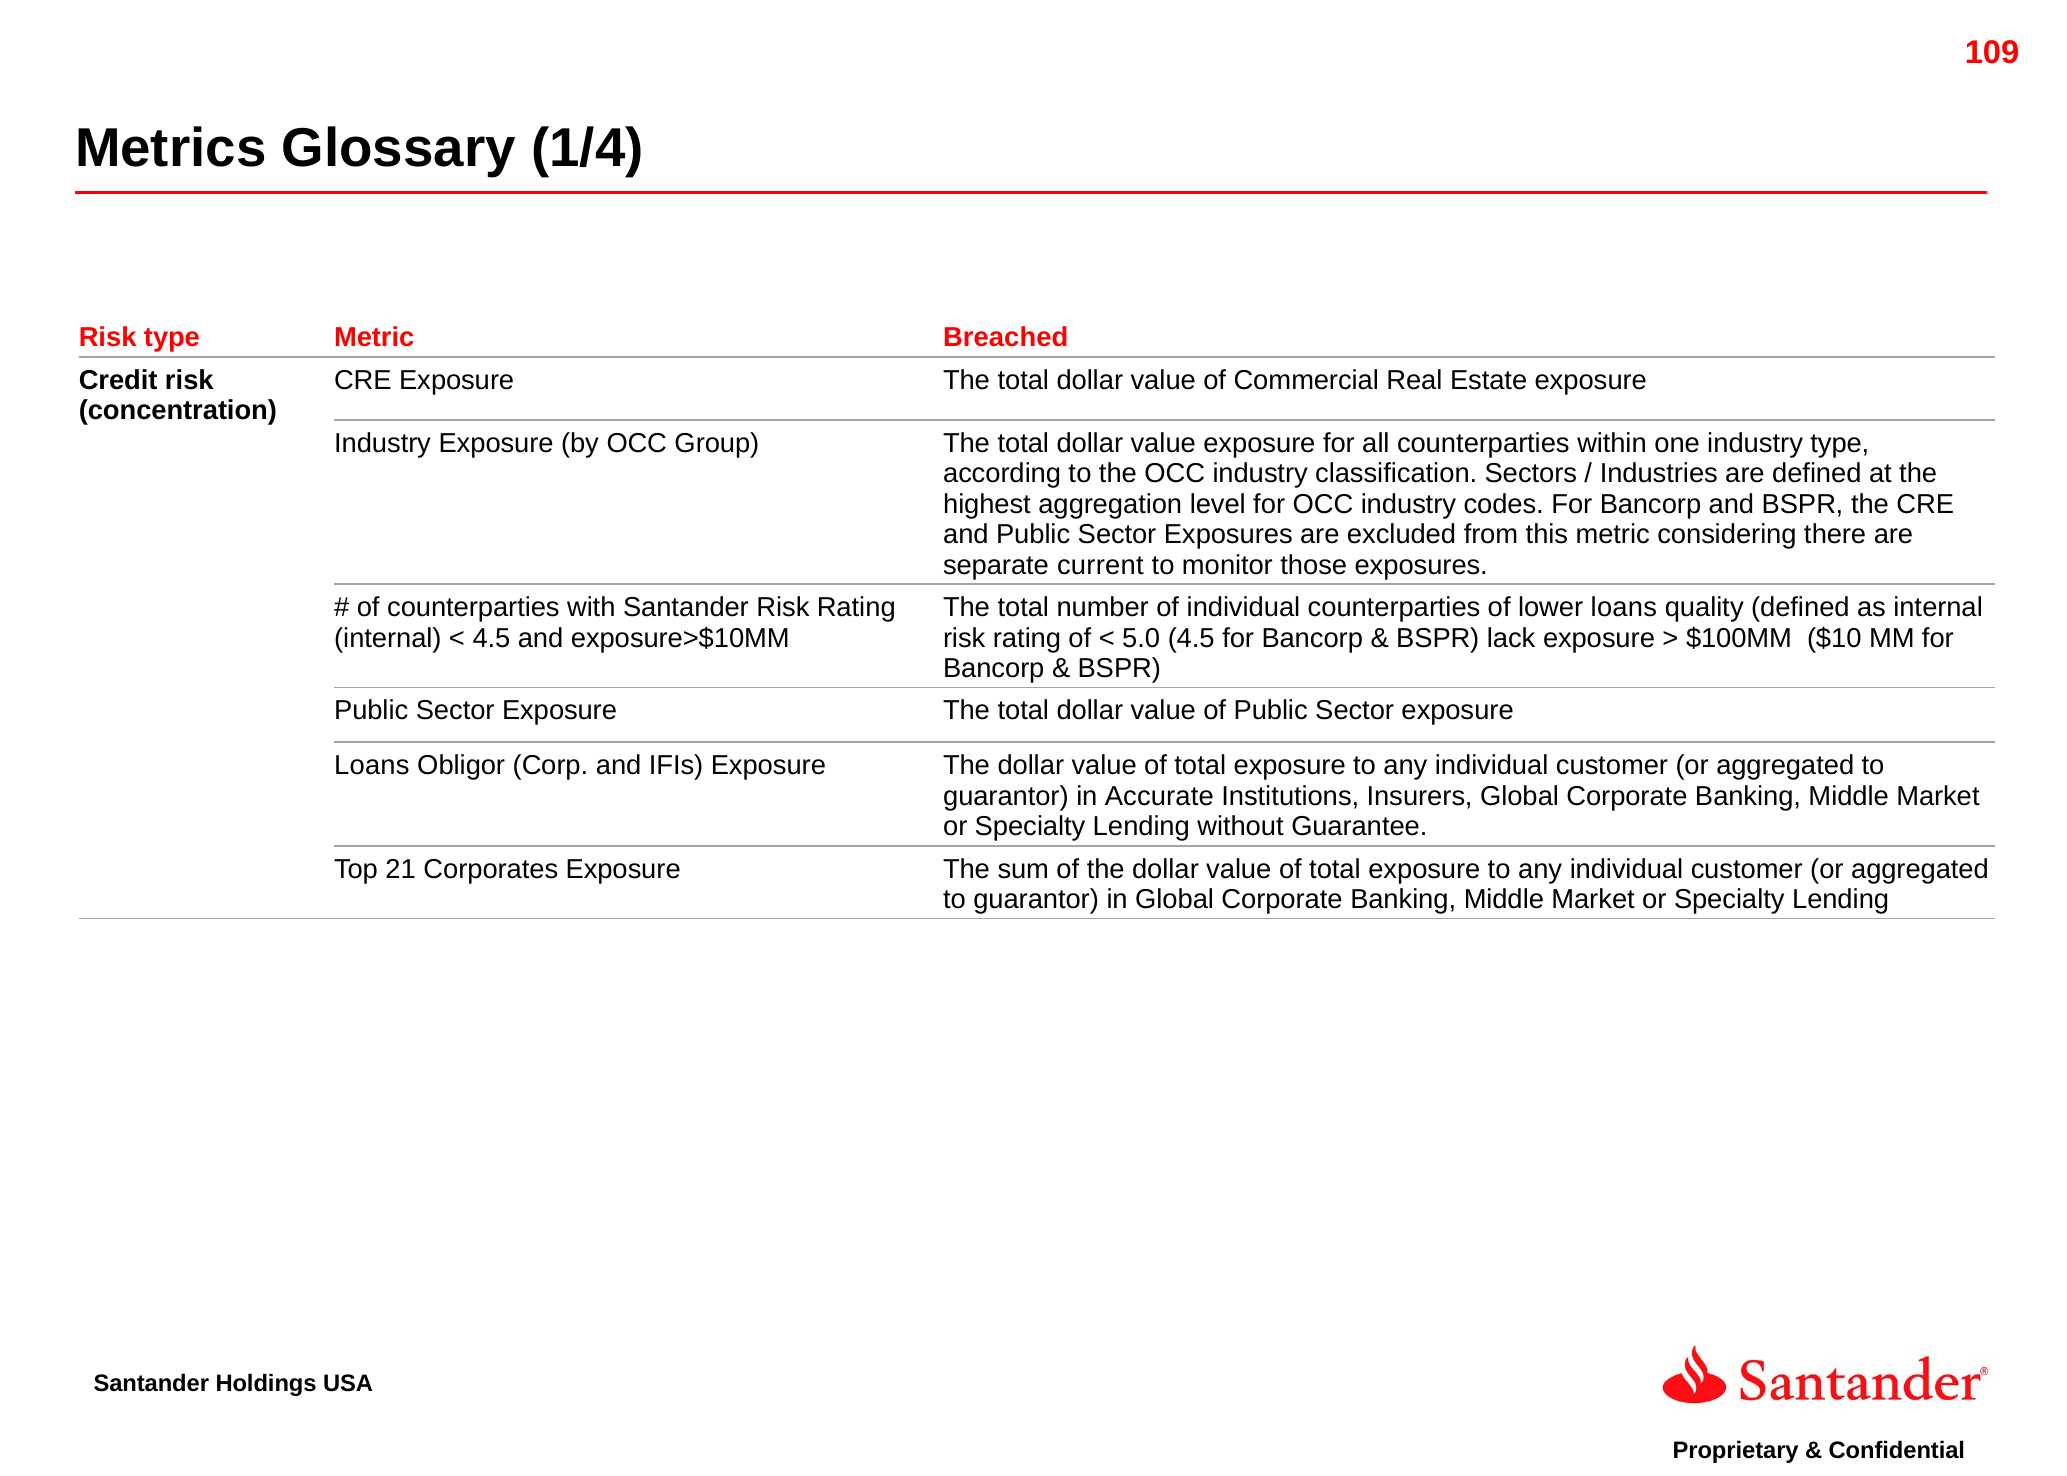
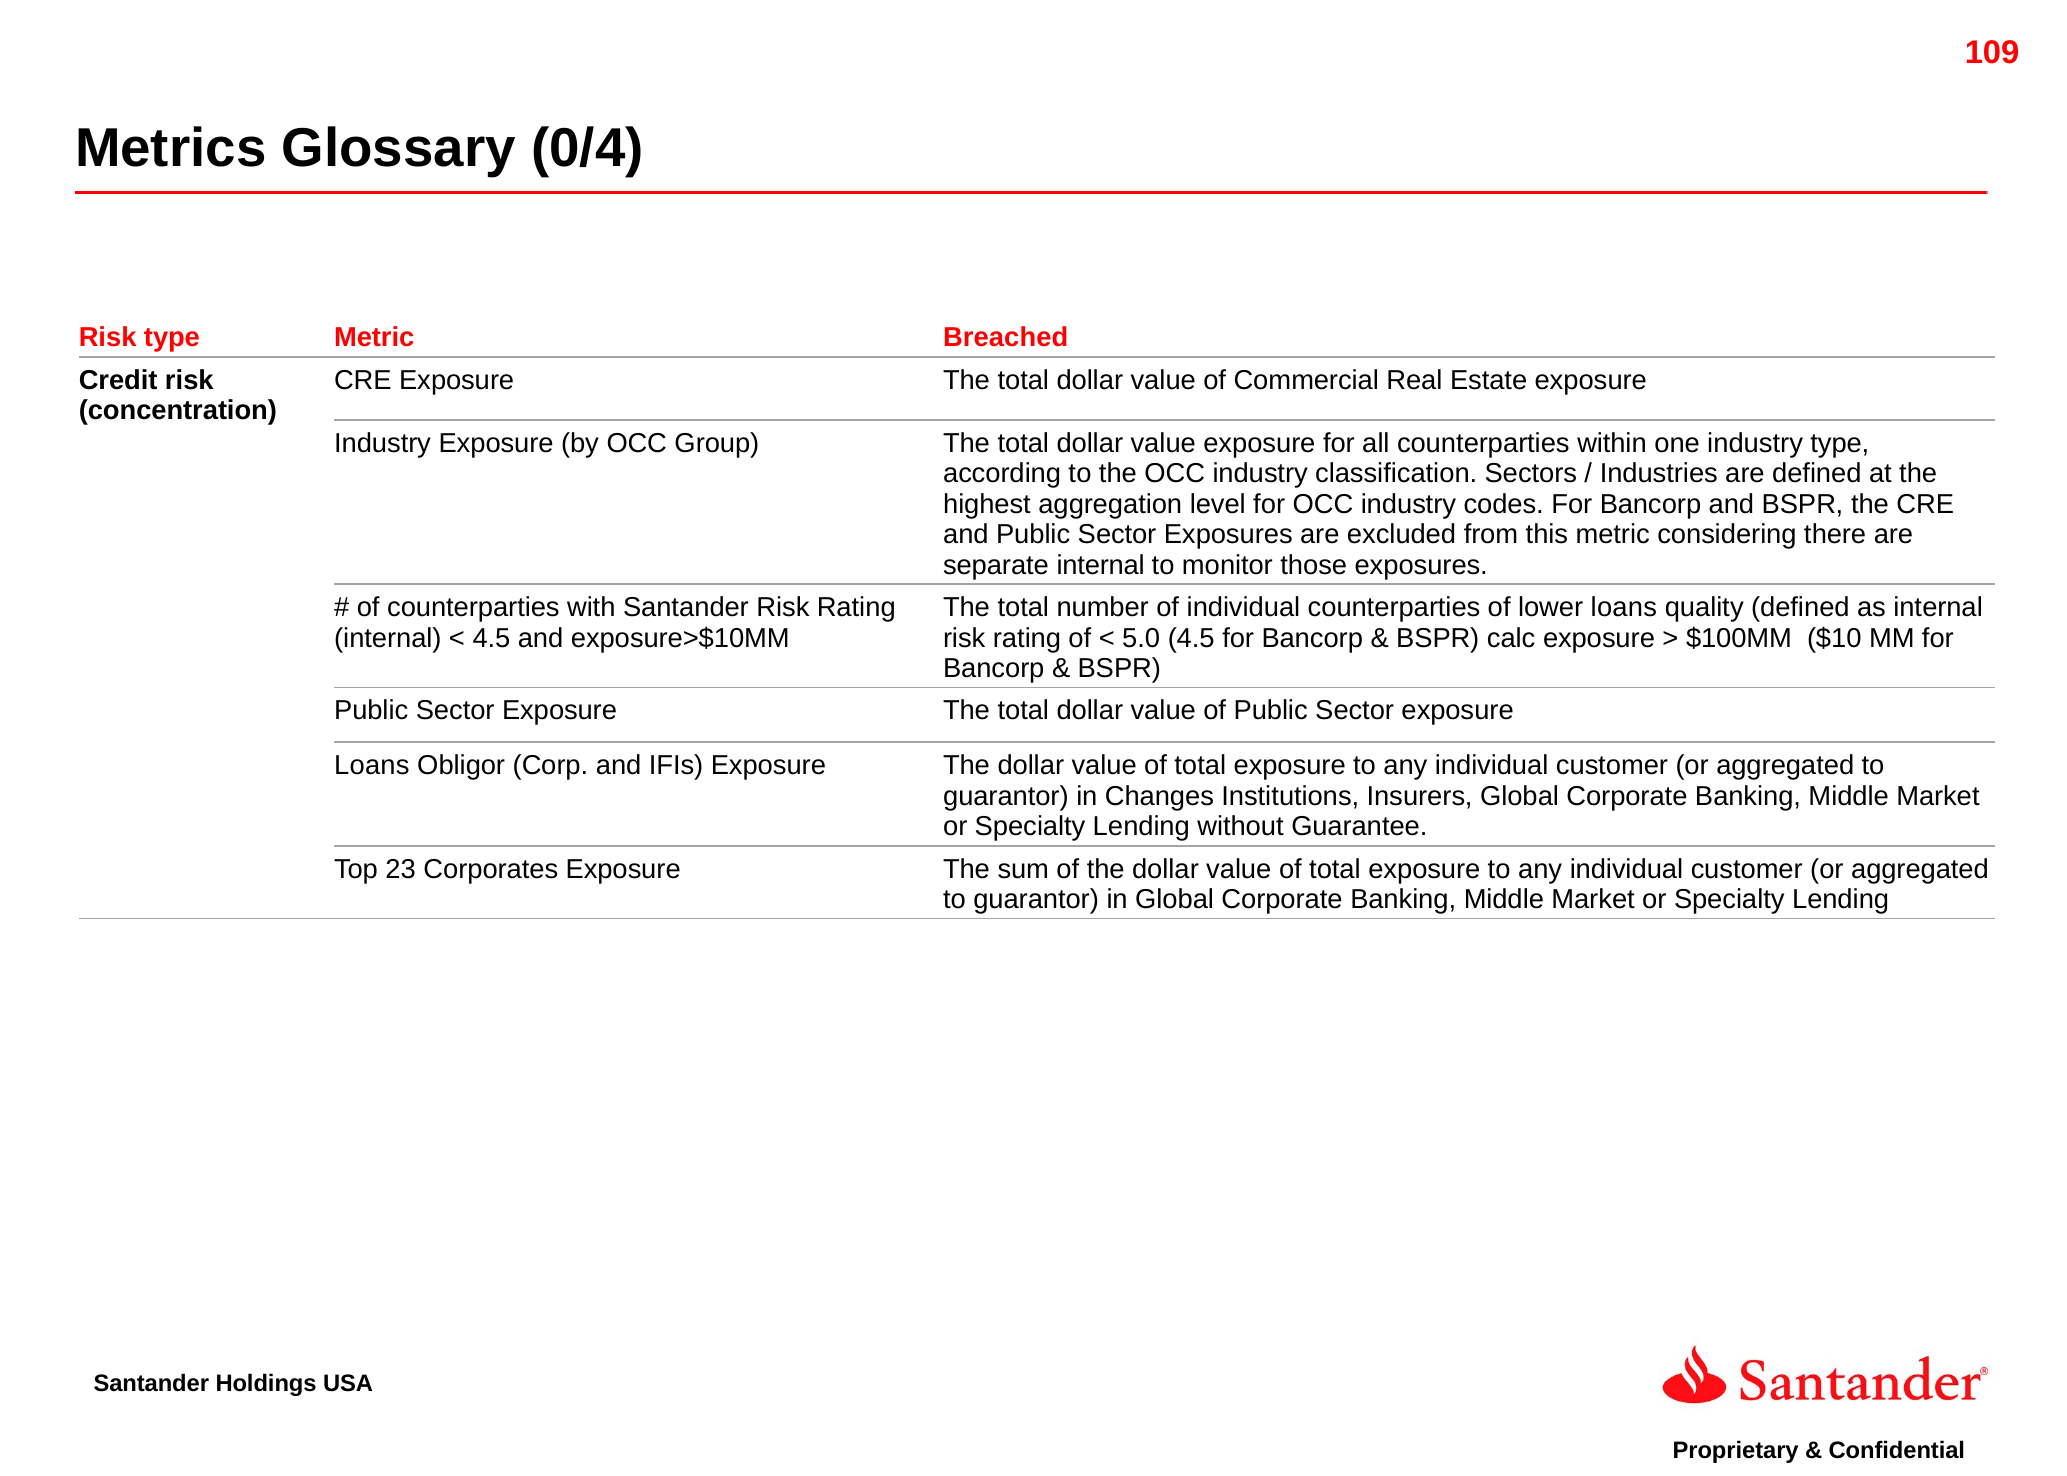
1/4: 1/4 -> 0/4
separate current: current -> internal
lack: lack -> calc
Accurate: Accurate -> Changes
21: 21 -> 23
